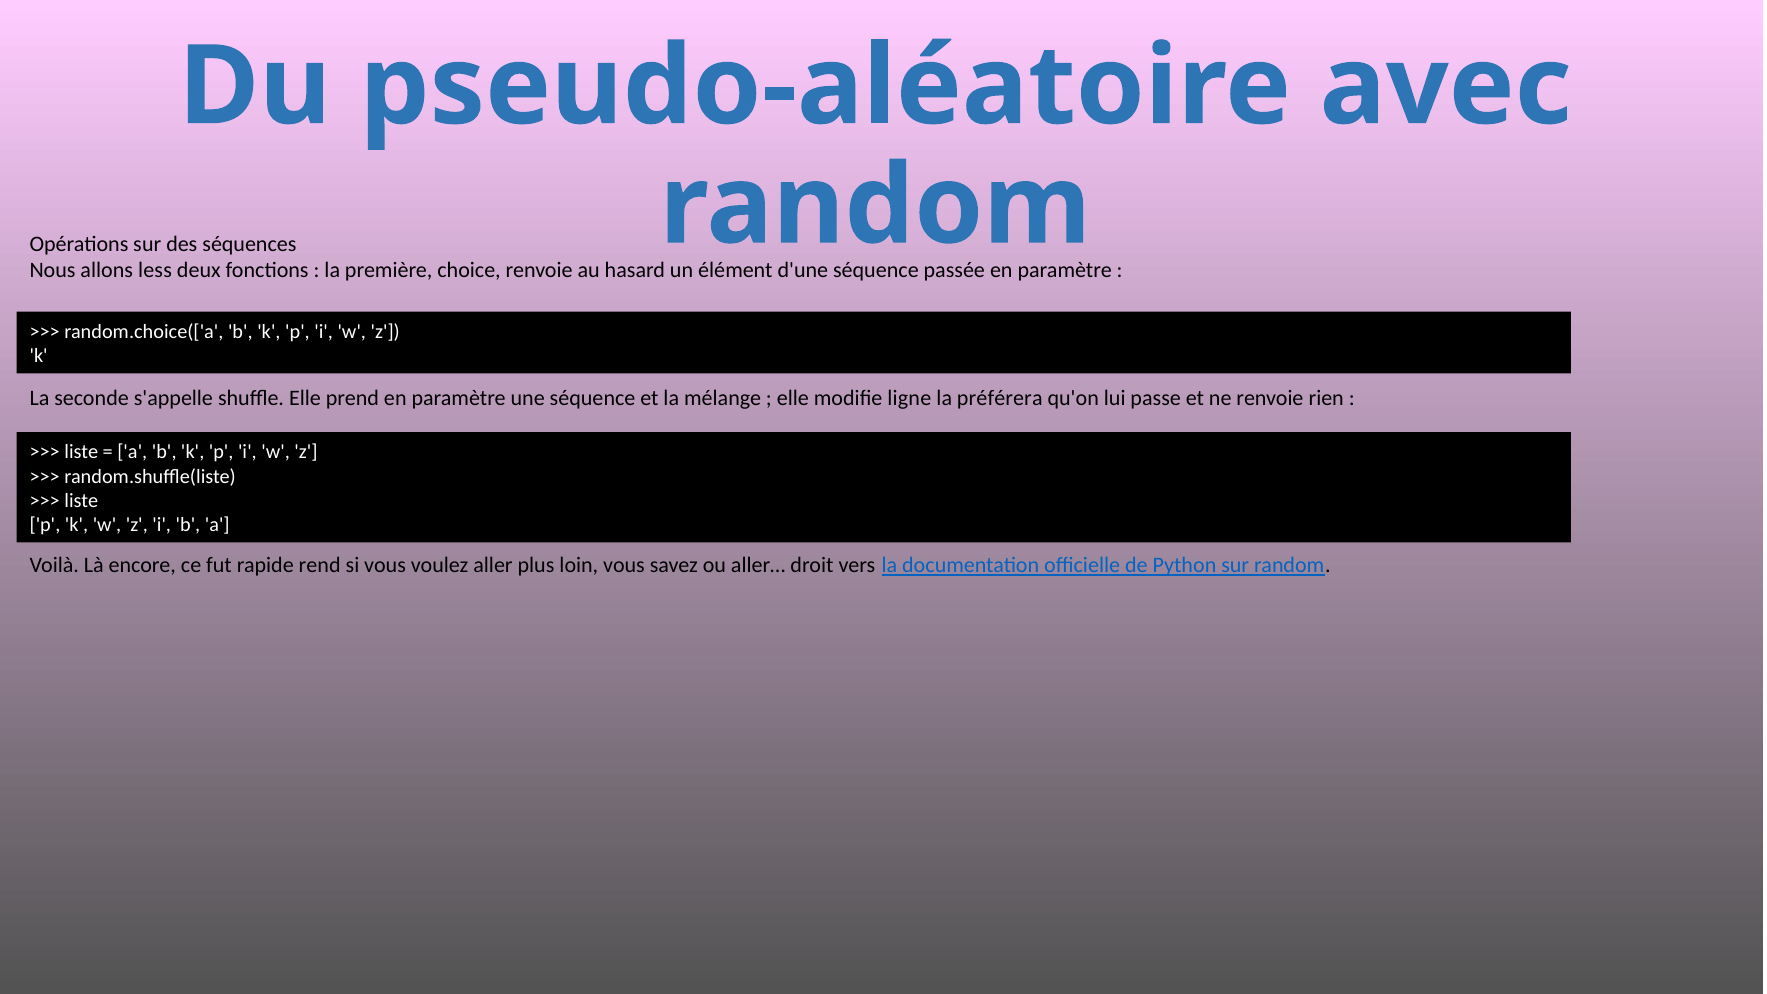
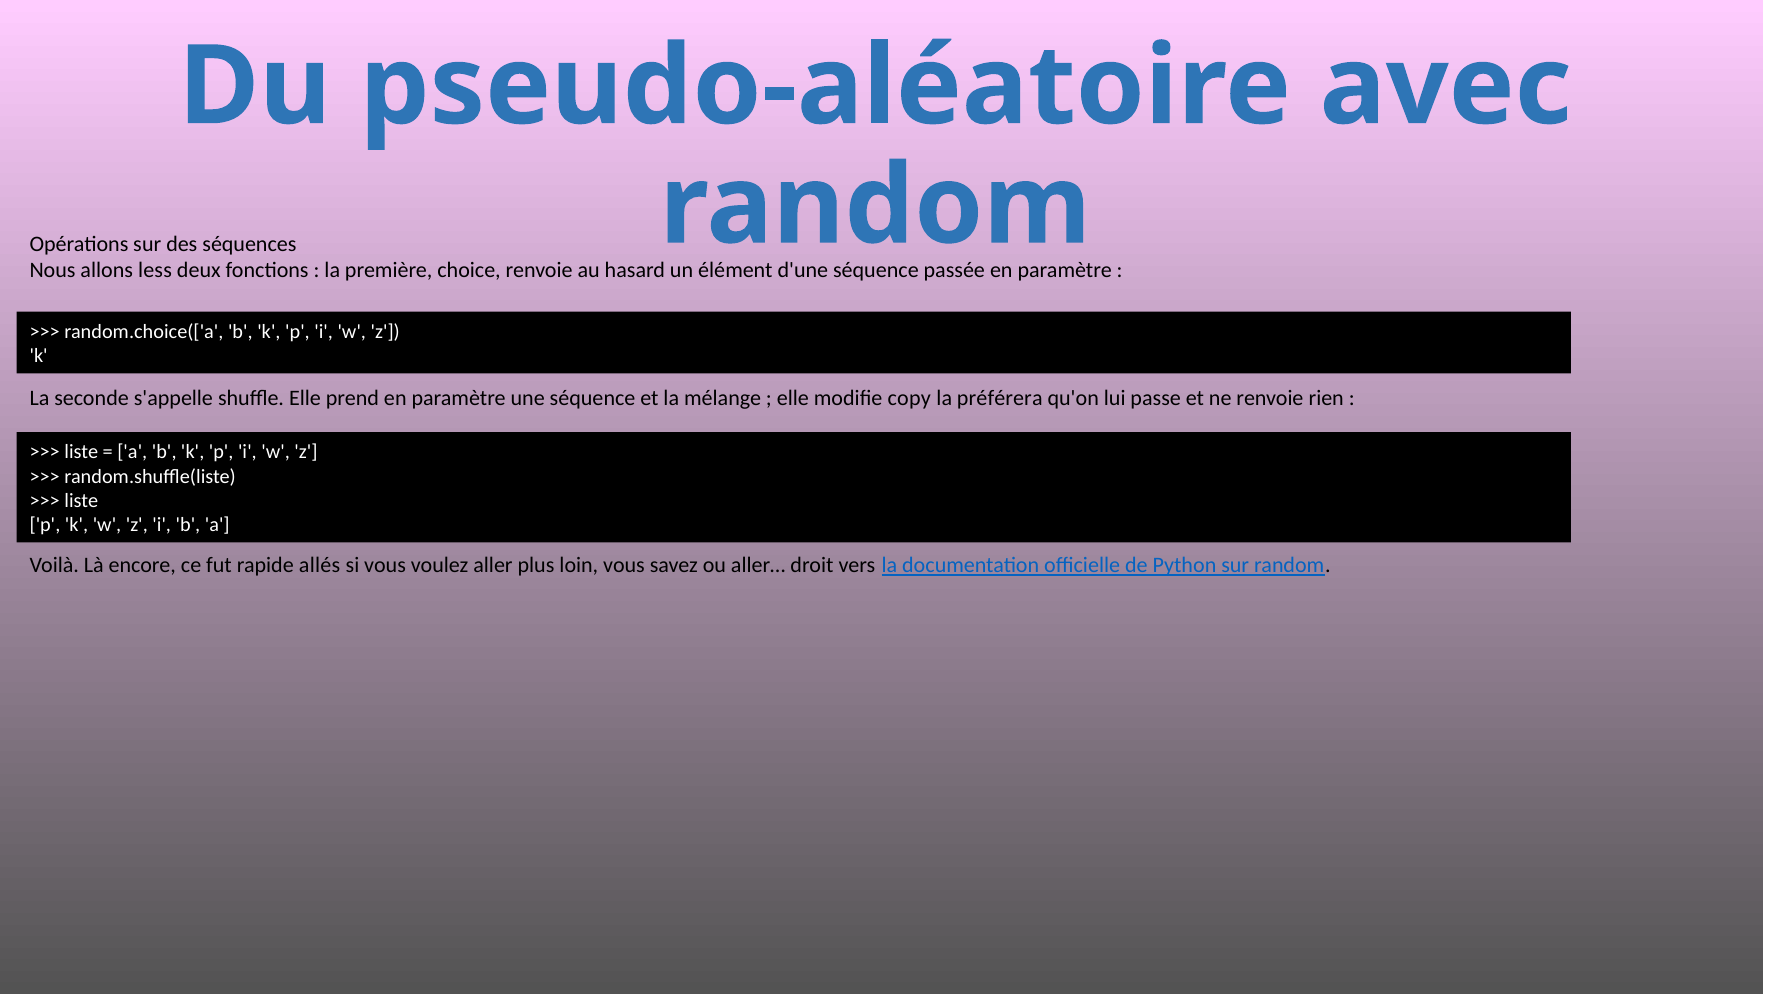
ligne: ligne -> copy
rend: rend -> allés
